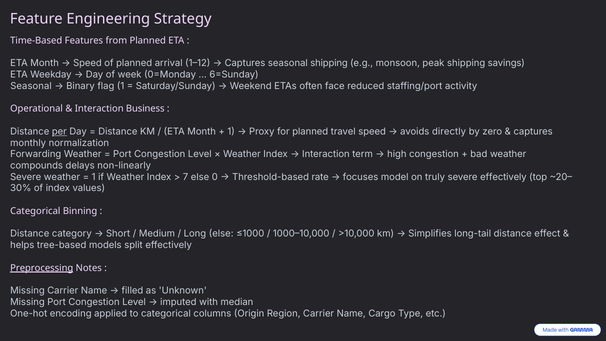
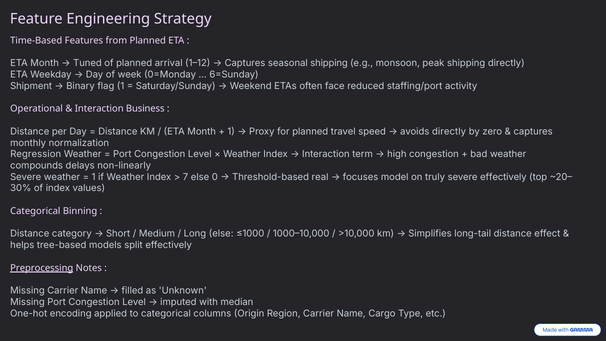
Speed at (87, 63): Speed -> Tuned
shipping savings: savings -> directly
Seasonal at (31, 86): Seasonal -> Shipment
per underline: present -> none
Forwarding: Forwarding -> Regression
rate: rate -> real
